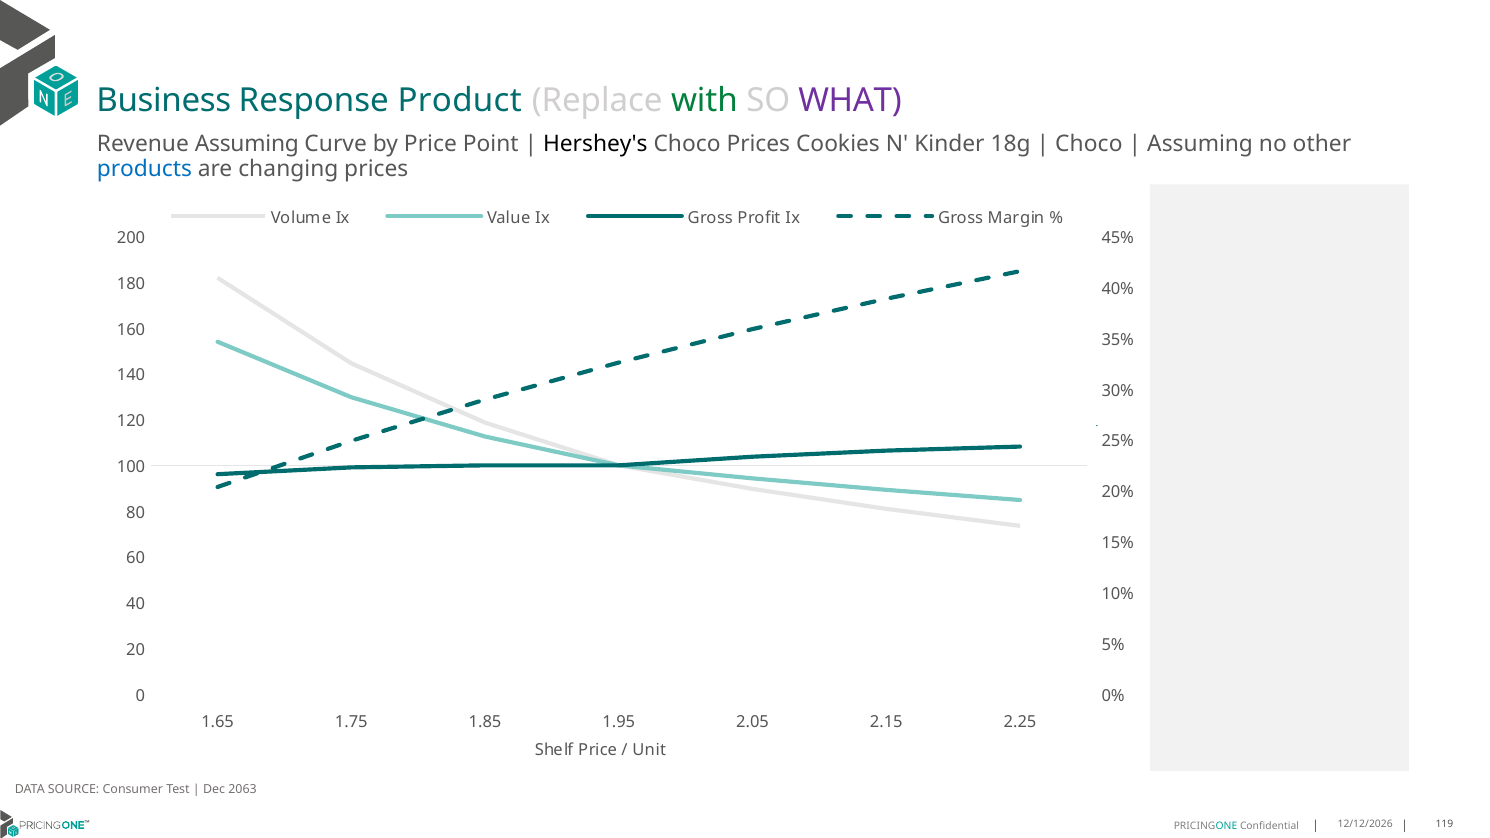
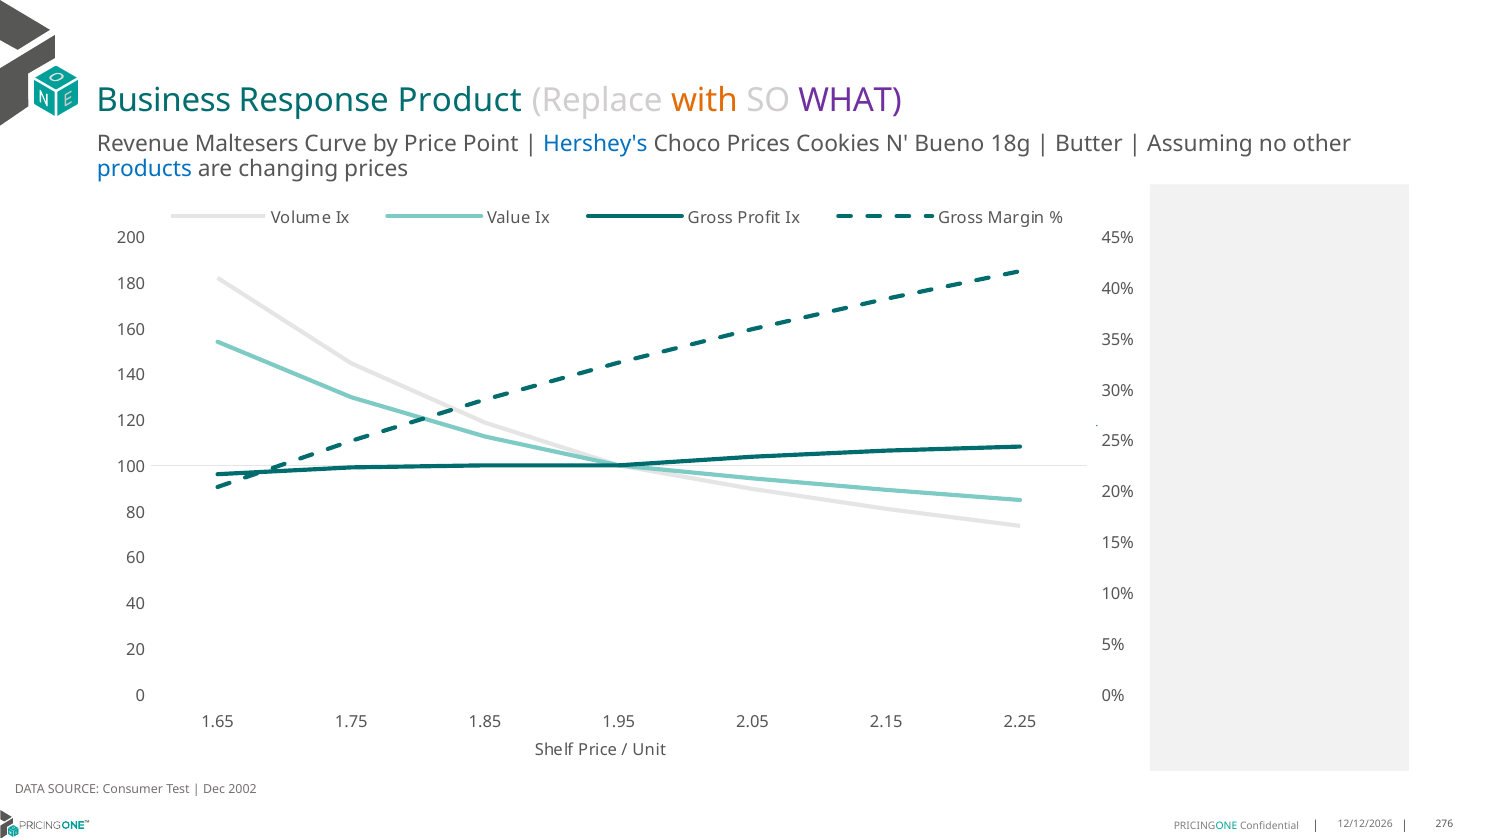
with colour: green -> orange
Revenue Assuming: Assuming -> Maltesers
Hershey's colour: black -> blue
Kinder: Kinder -> Bueno
Choco at (1089, 144): Choco -> Butter
2063: 2063 -> 2002
119: 119 -> 276
